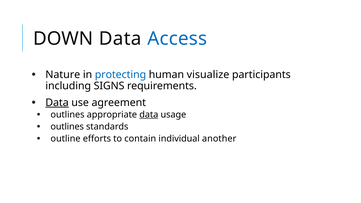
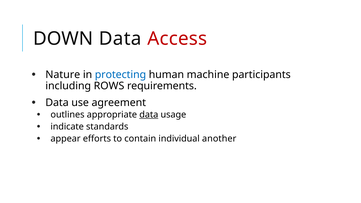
Access colour: blue -> red
visualize: visualize -> machine
SIGNS: SIGNS -> ROWS
Data at (57, 103) underline: present -> none
outlines at (67, 127): outlines -> indicate
outline: outline -> appear
